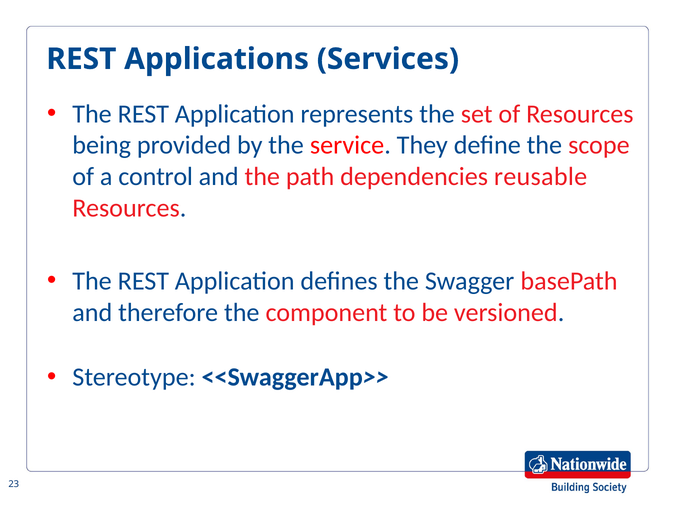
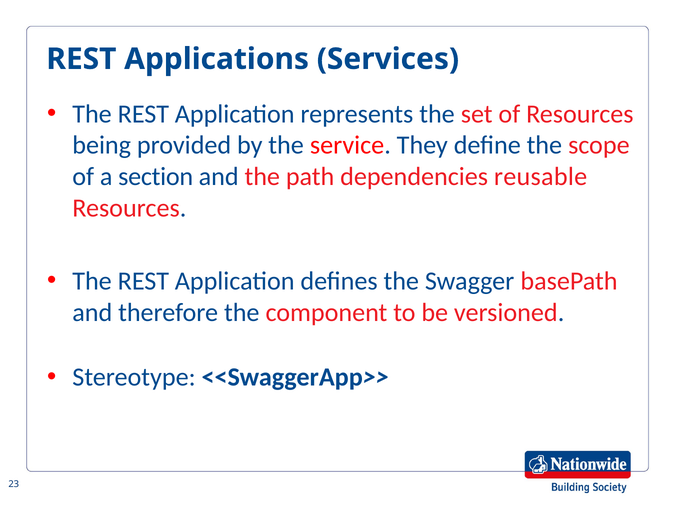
control: control -> section
